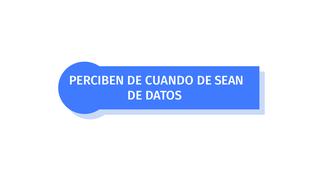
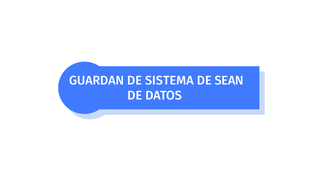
PERCIBEN: PERCIBEN -> GUARDAN
CUANDO: CUANDO -> SISTEMA
